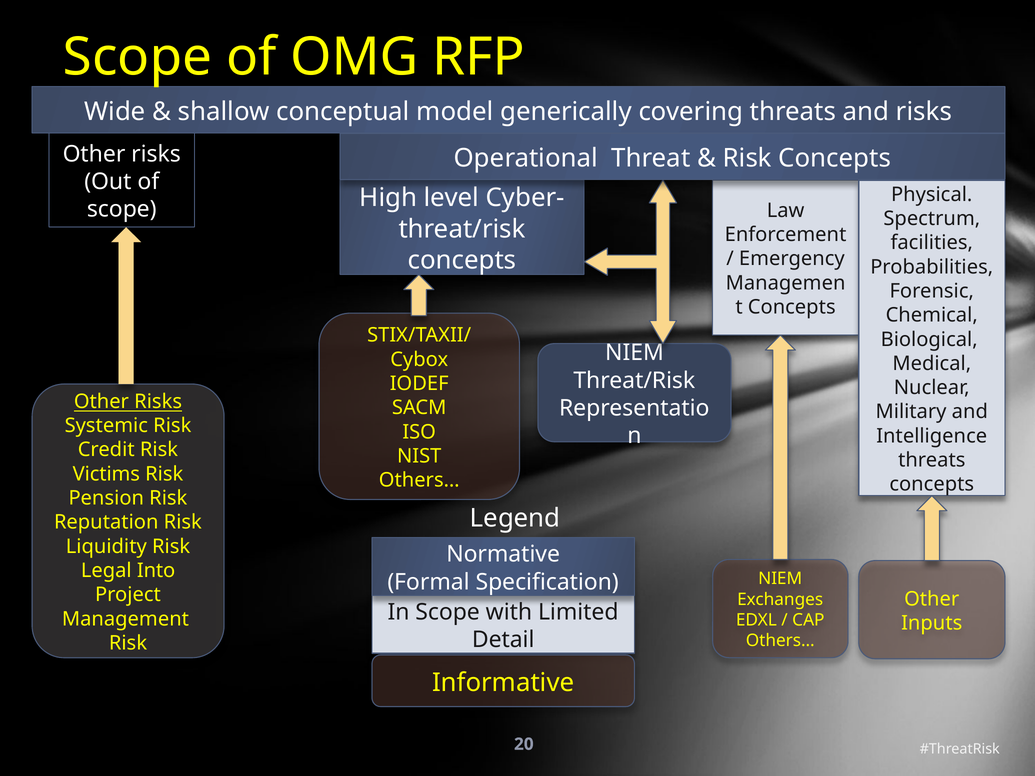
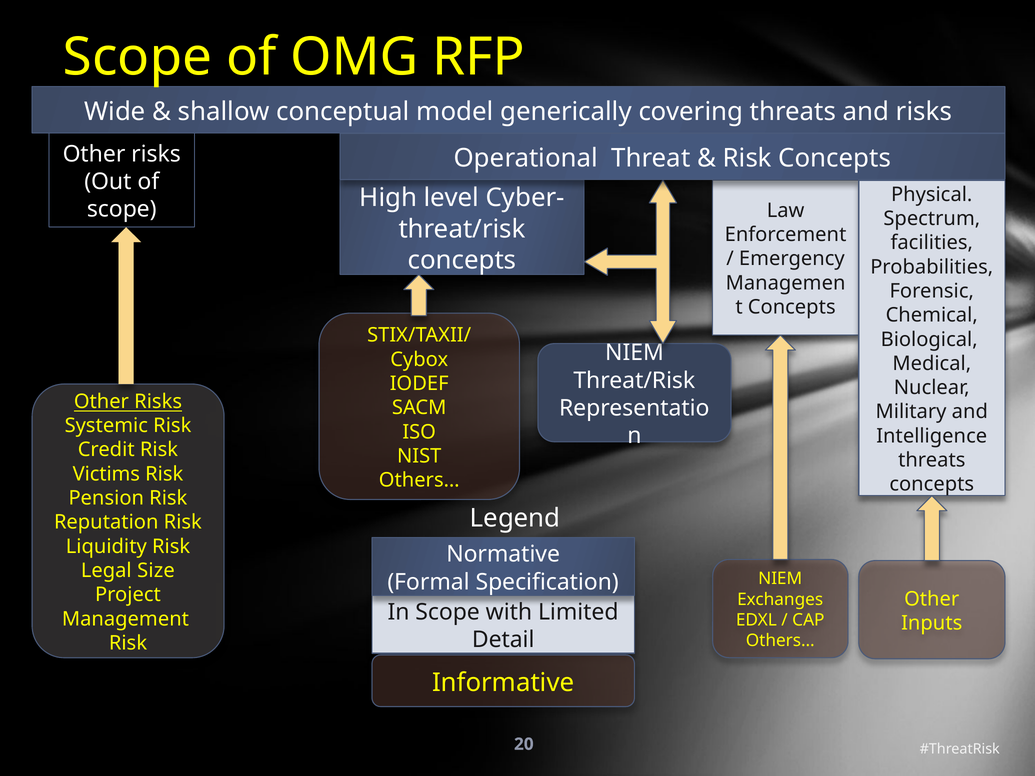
Into: Into -> Size
